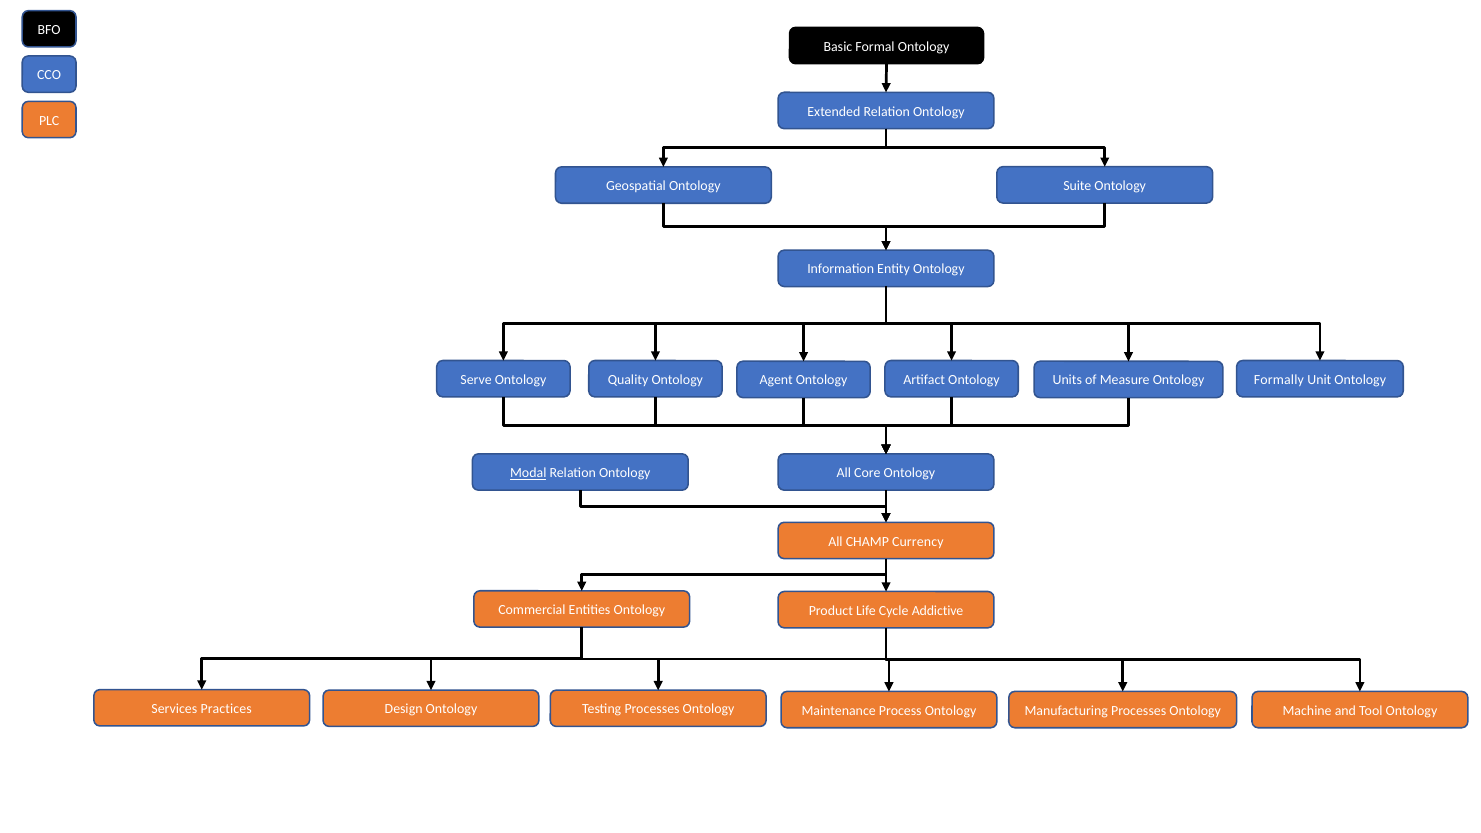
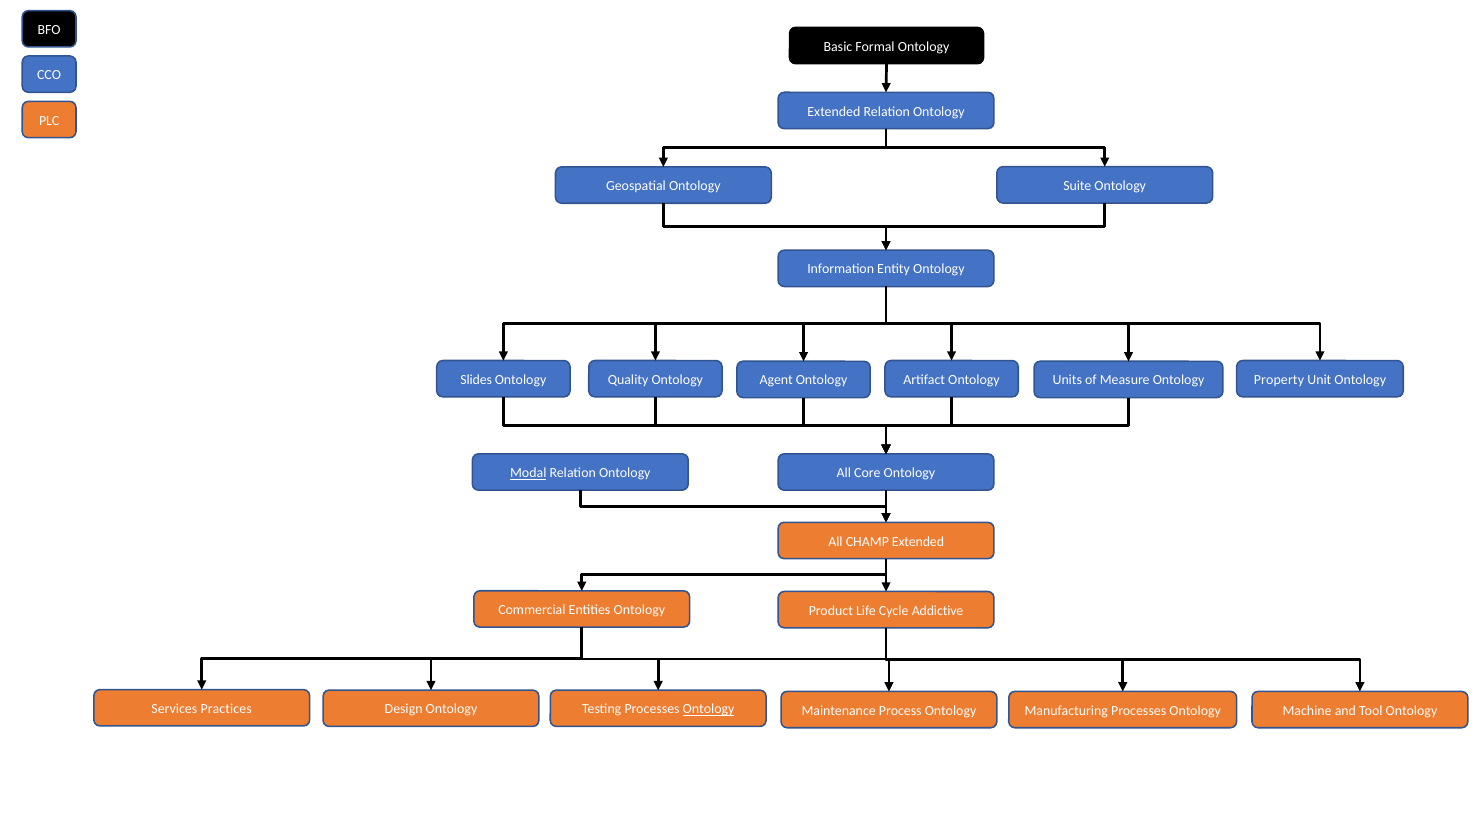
Serve: Serve -> Slides
Formally: Formally -> Property
CHAMP Currency: Currency -> Extended
Ontology at (709, 709) underline: none -> present
